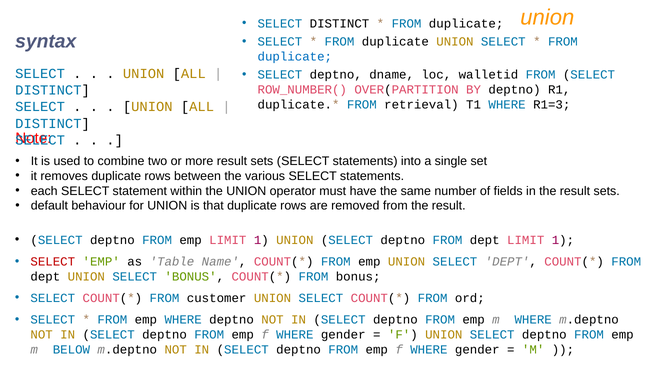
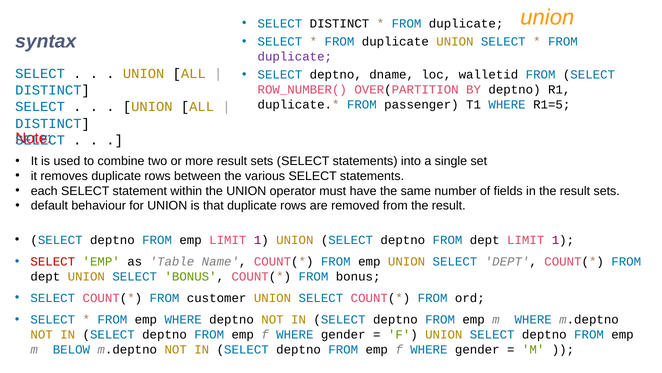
duplicate at (295, 56) colour: blue -> purple
retrieval: retrieval -> passenger
R1=3: R1=3 -> R1=5
